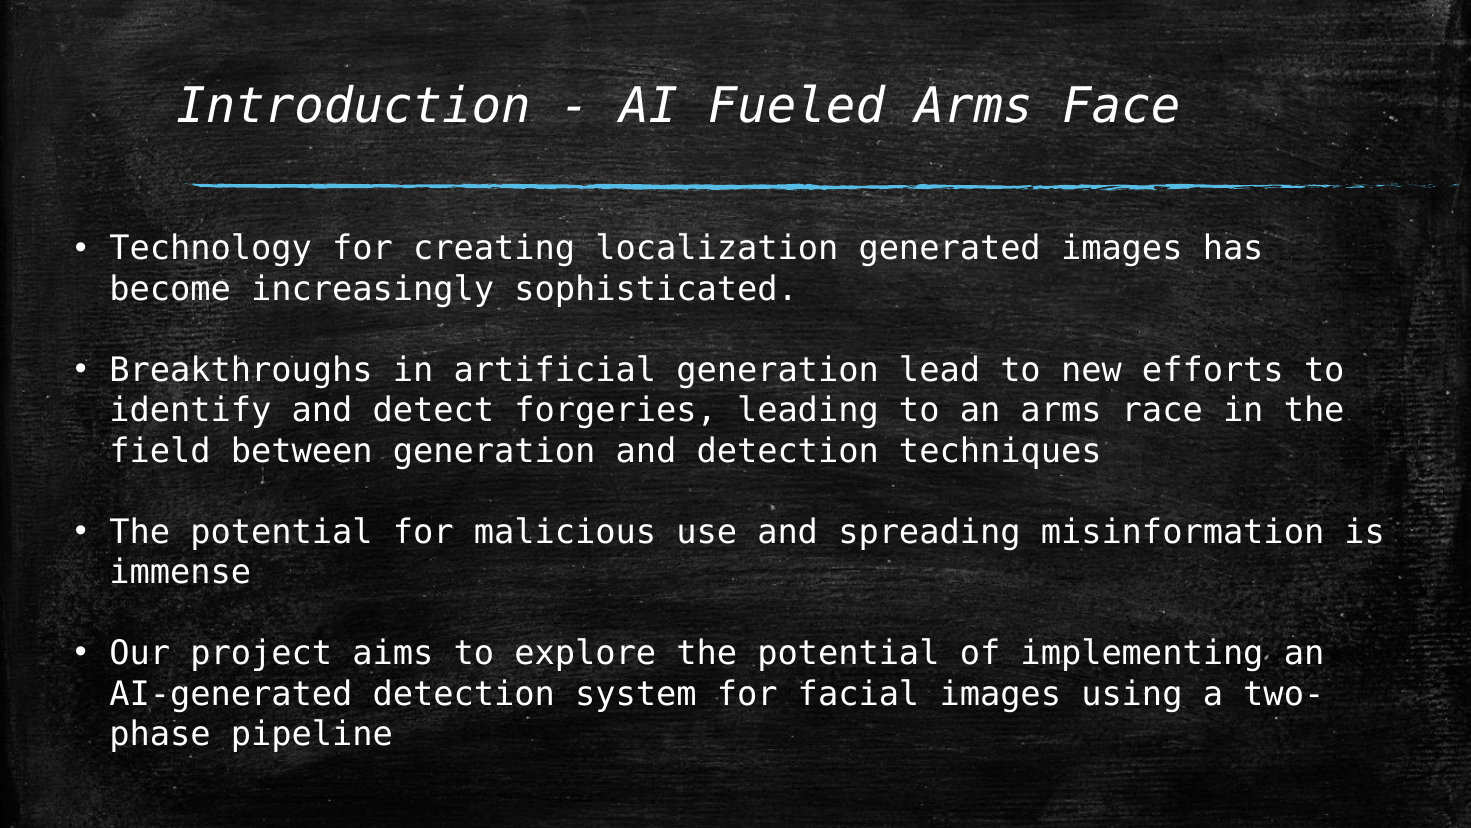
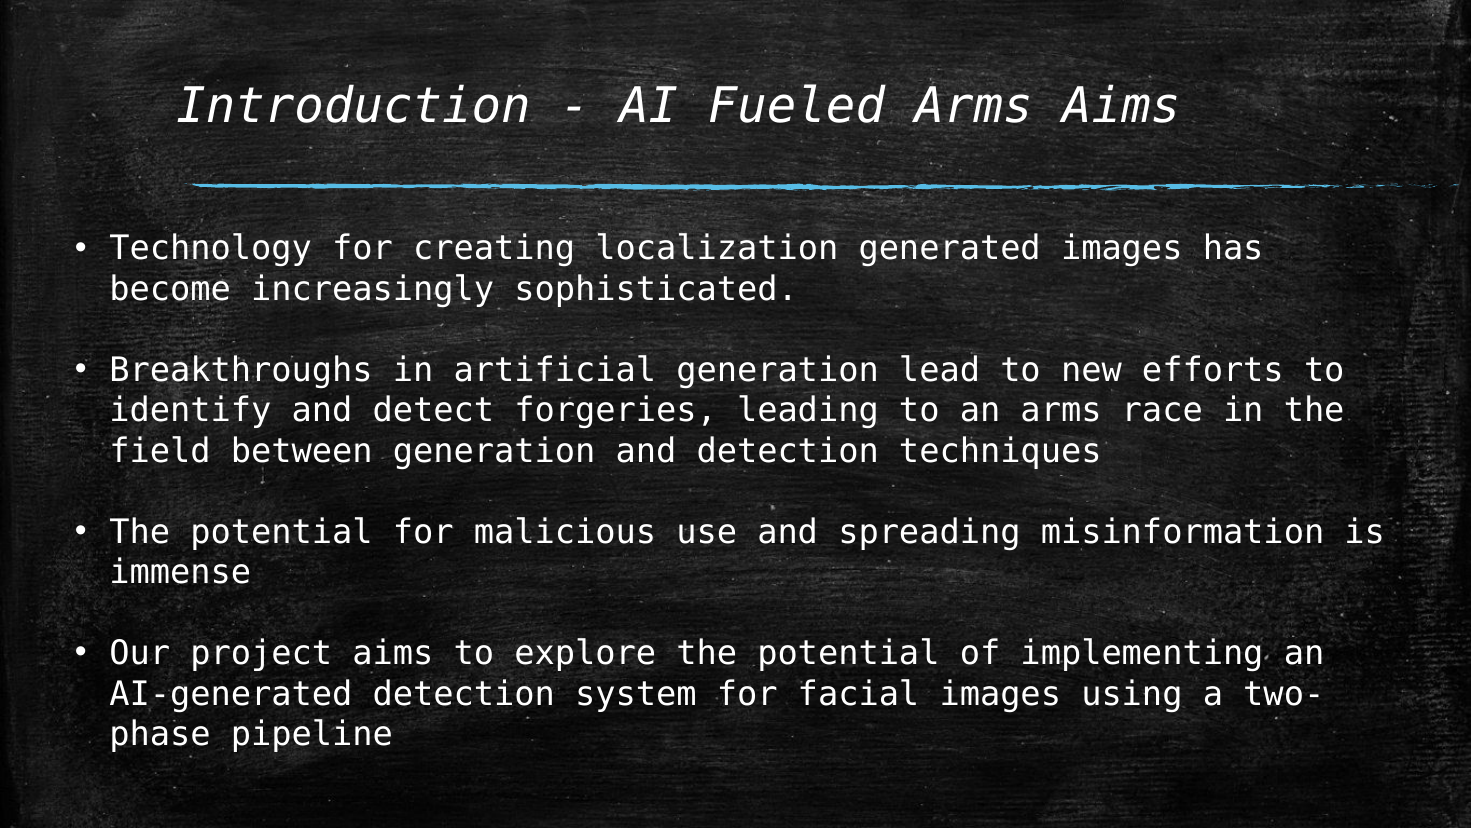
Arms Face: Face -> Aims
